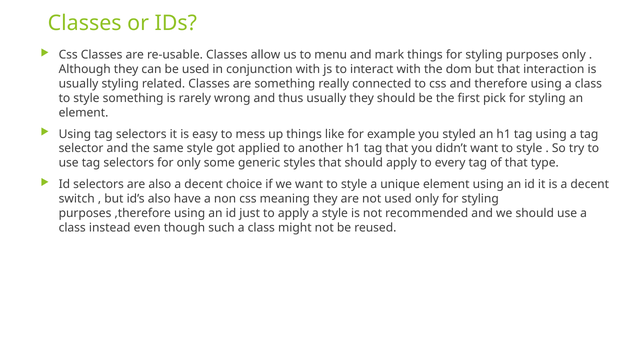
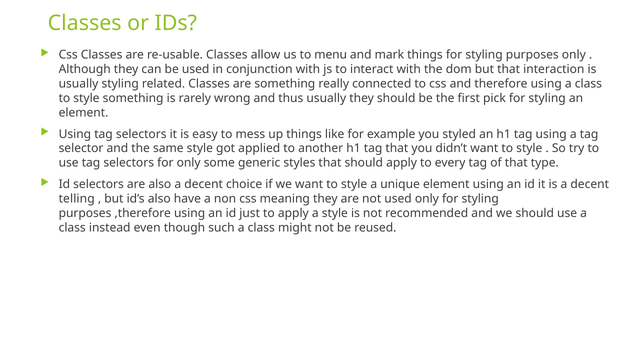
switch: switch -> telling
